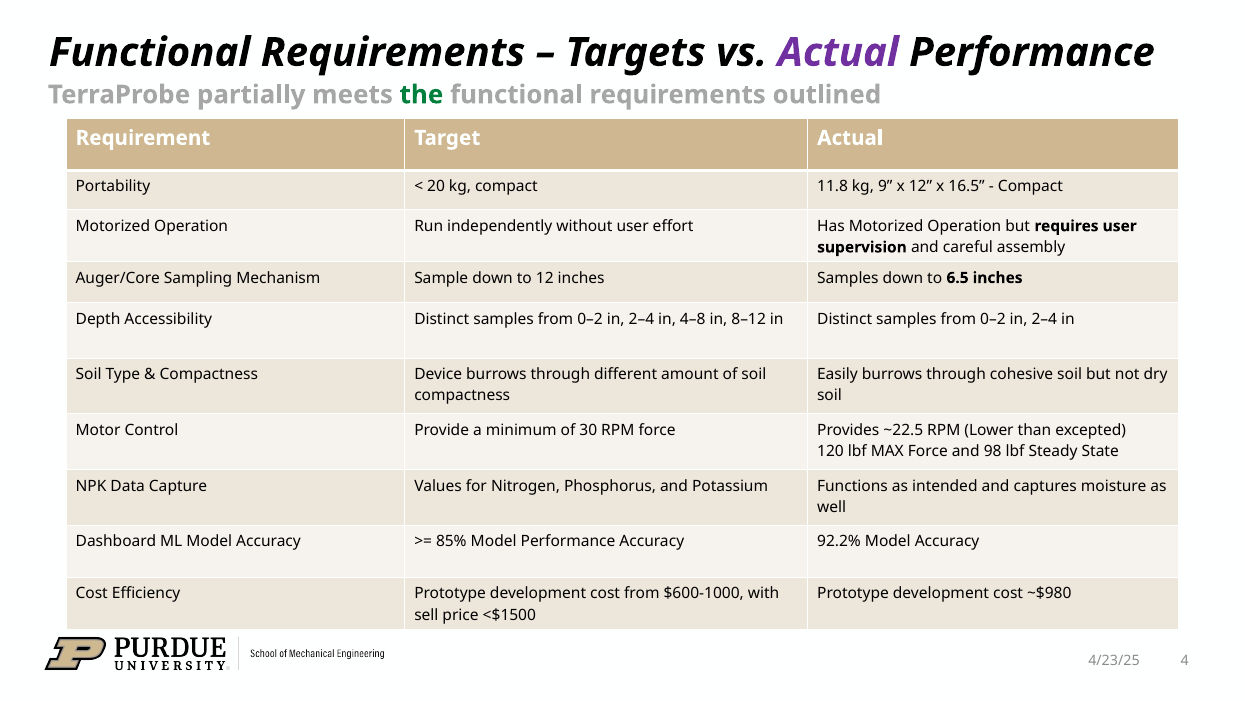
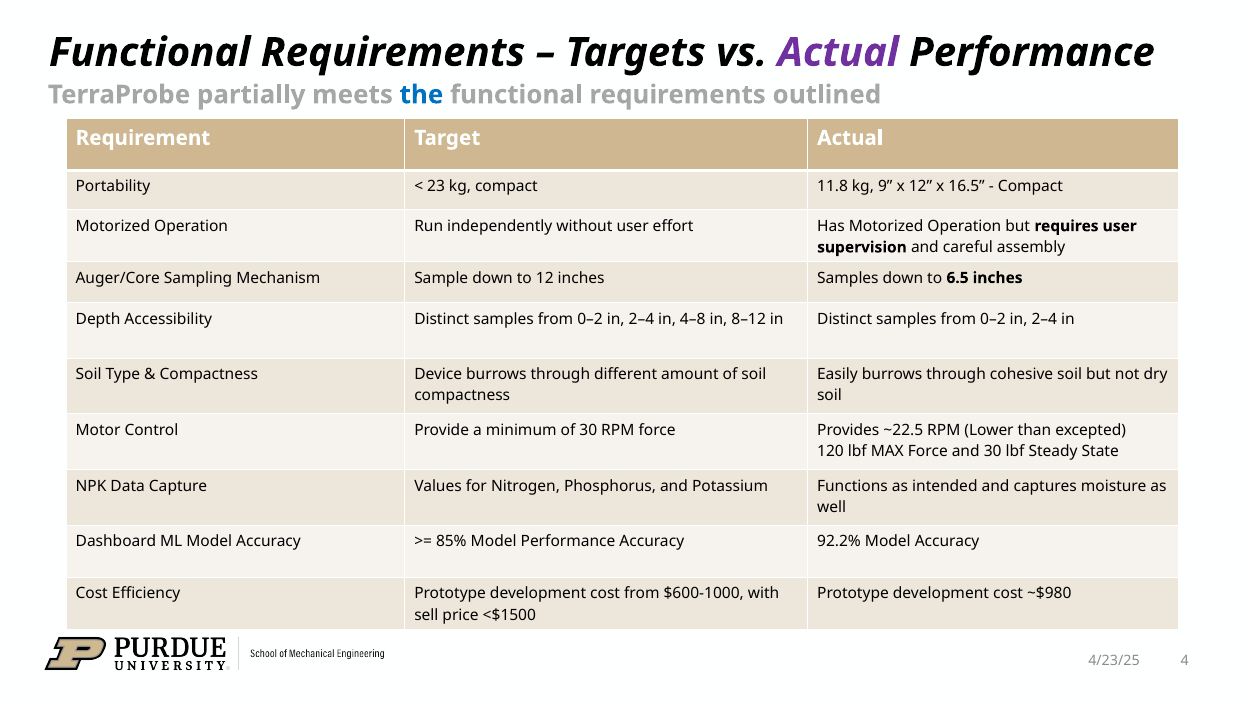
the colour: green -> blue
20: 20 -> 23
and 98: 98 -> 30
